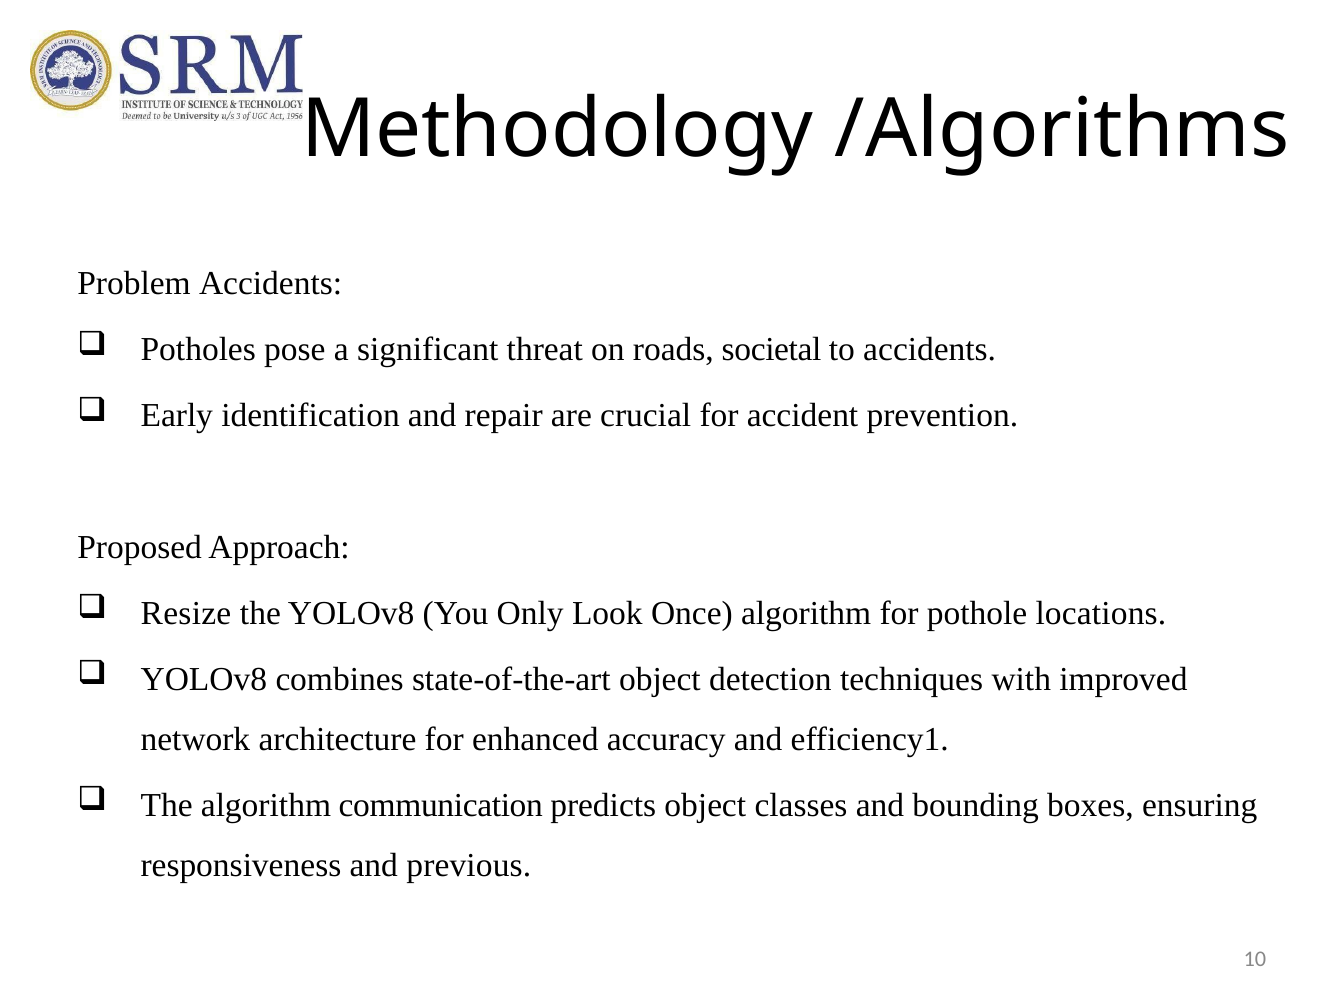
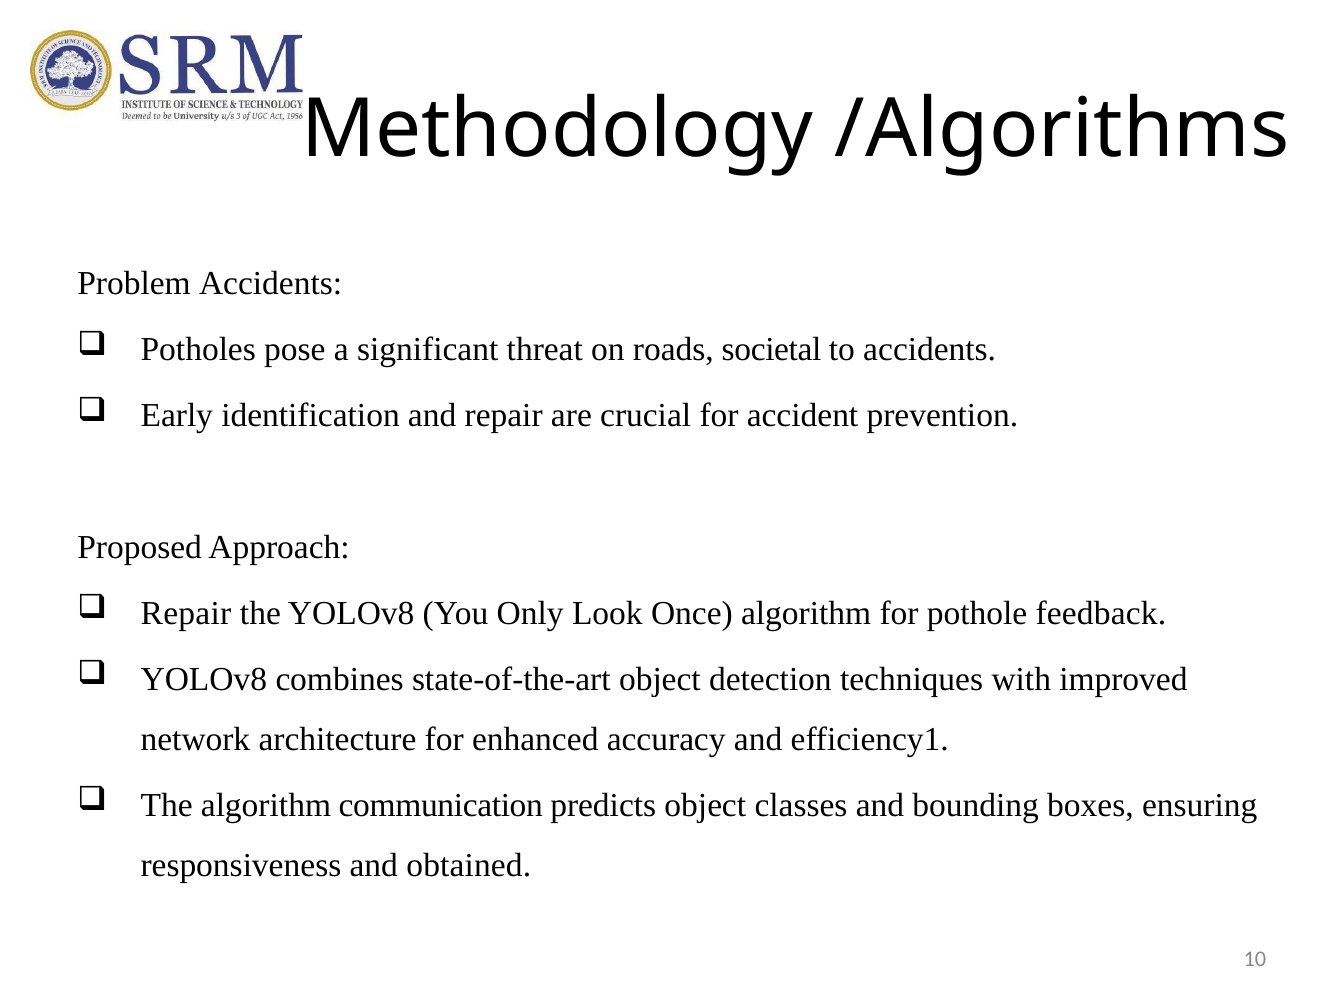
Resize at (186, 613): Resize -> Repair
locations: locations -> feedback
previous: previous -> obtained
